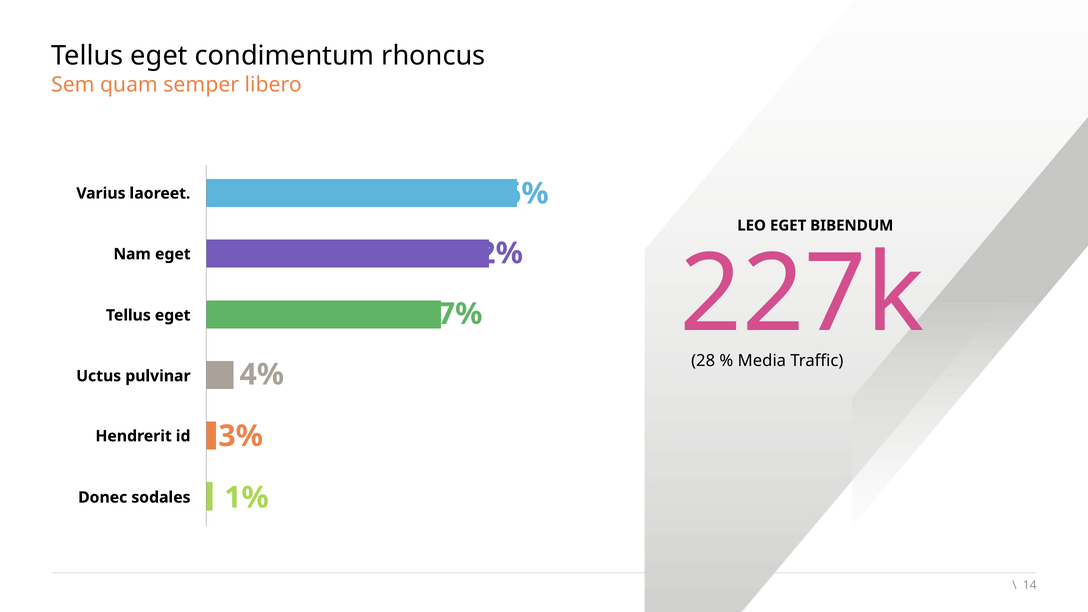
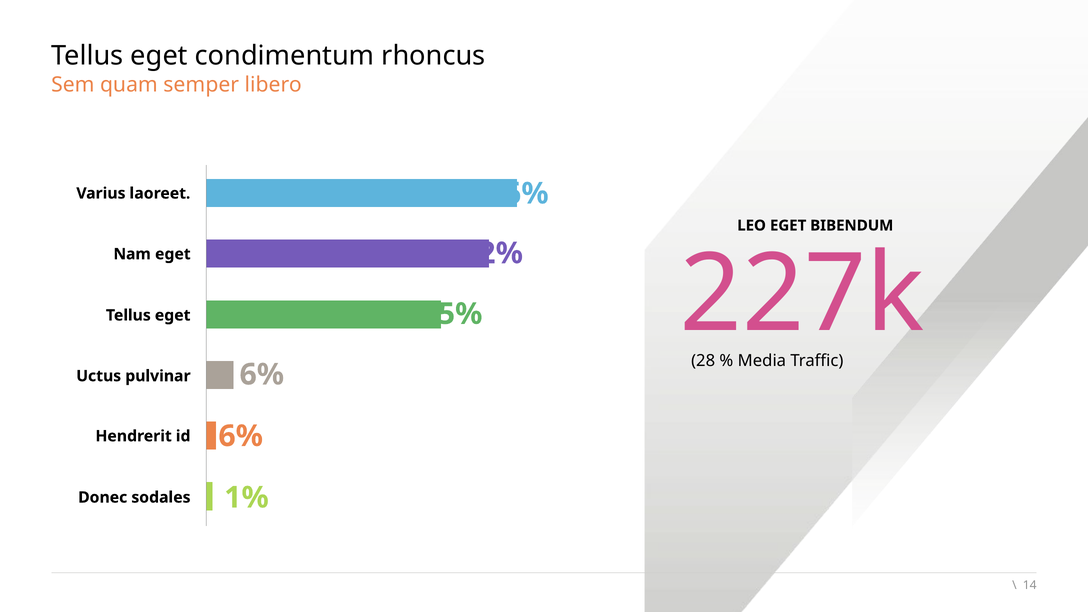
67%: 67% -> 85%
4% at (262, 375): 4% -> 6%
3% at (241, 436): 3% -> 6%
